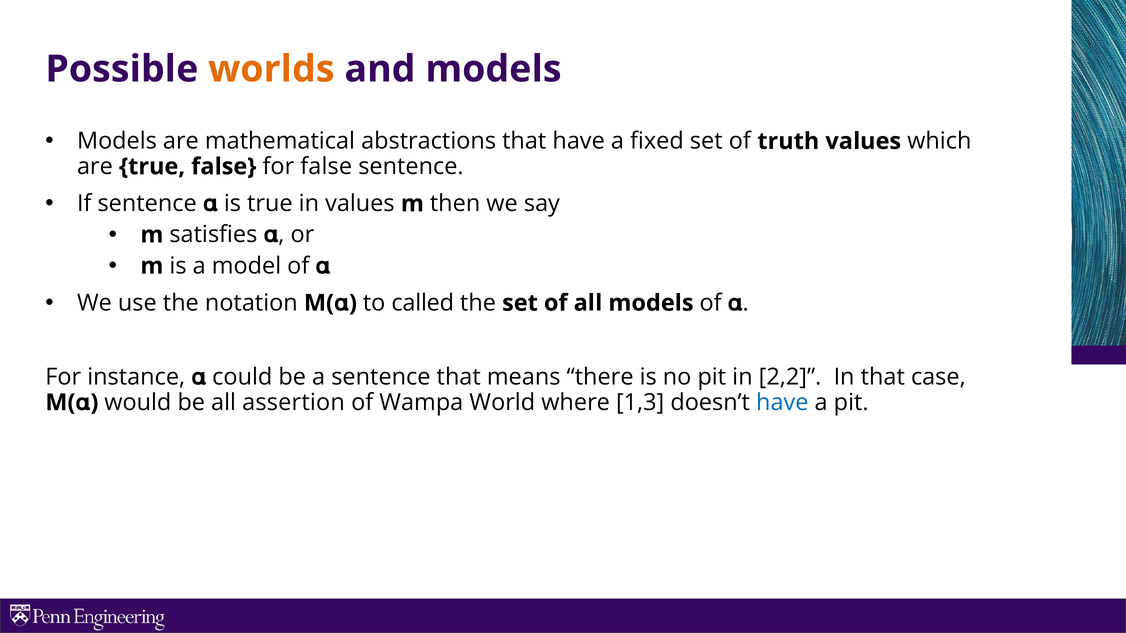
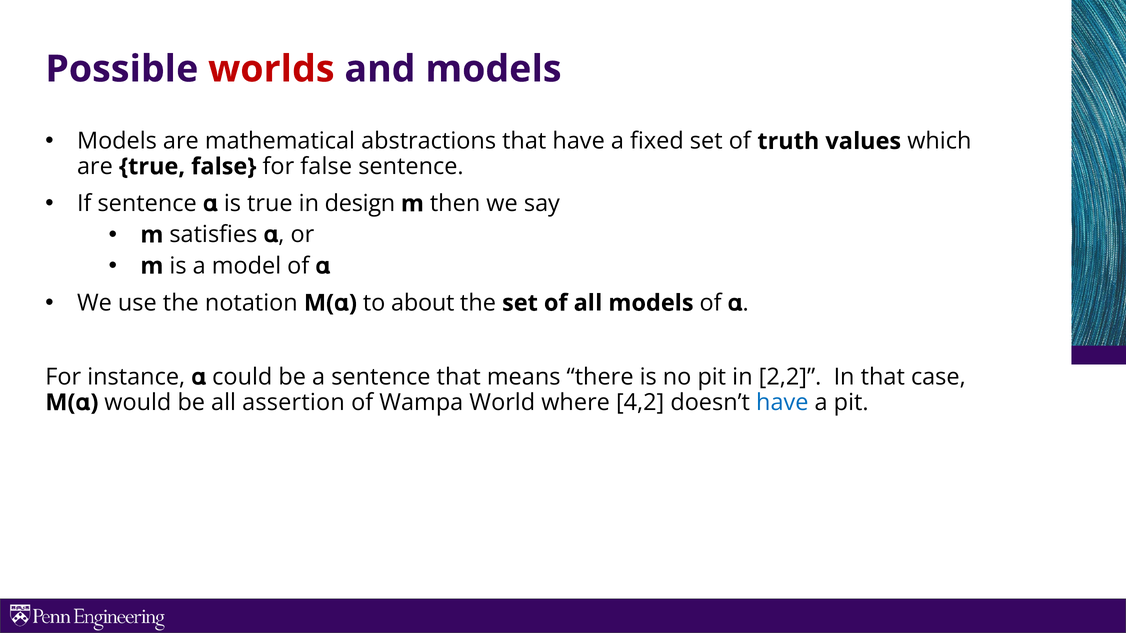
worlds colour: orange -> red
in values: values -> design
called: called -> about
1,3: 1,3 -> 4,2
